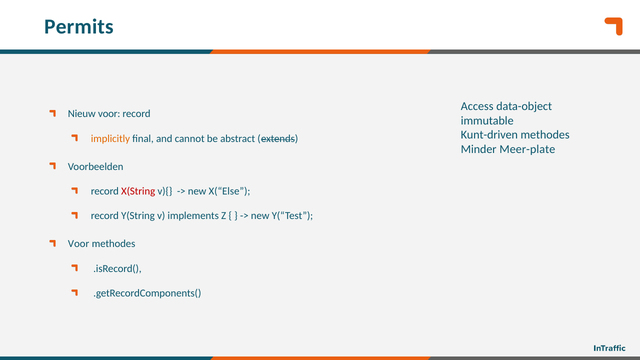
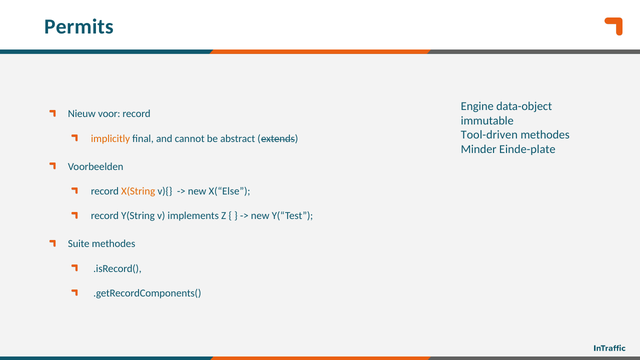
Access: Access -> Engine
Kunt-driven: Kunt-driven -> Tool-driven
Meer-plate: Meer-plate -> Einde-plate
X(String colour: red -> orange
Voor at (79, 244): Voor -> Suite
